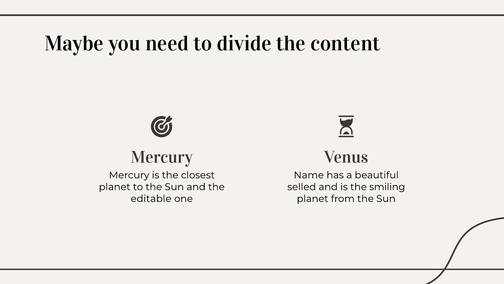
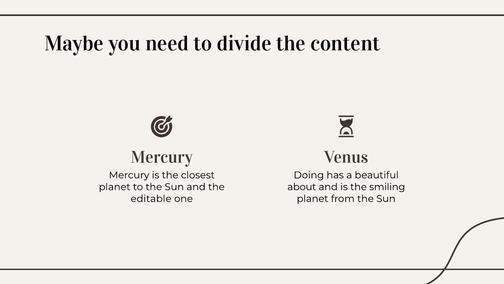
Name: Name -> Doing
selled: selled -> about
